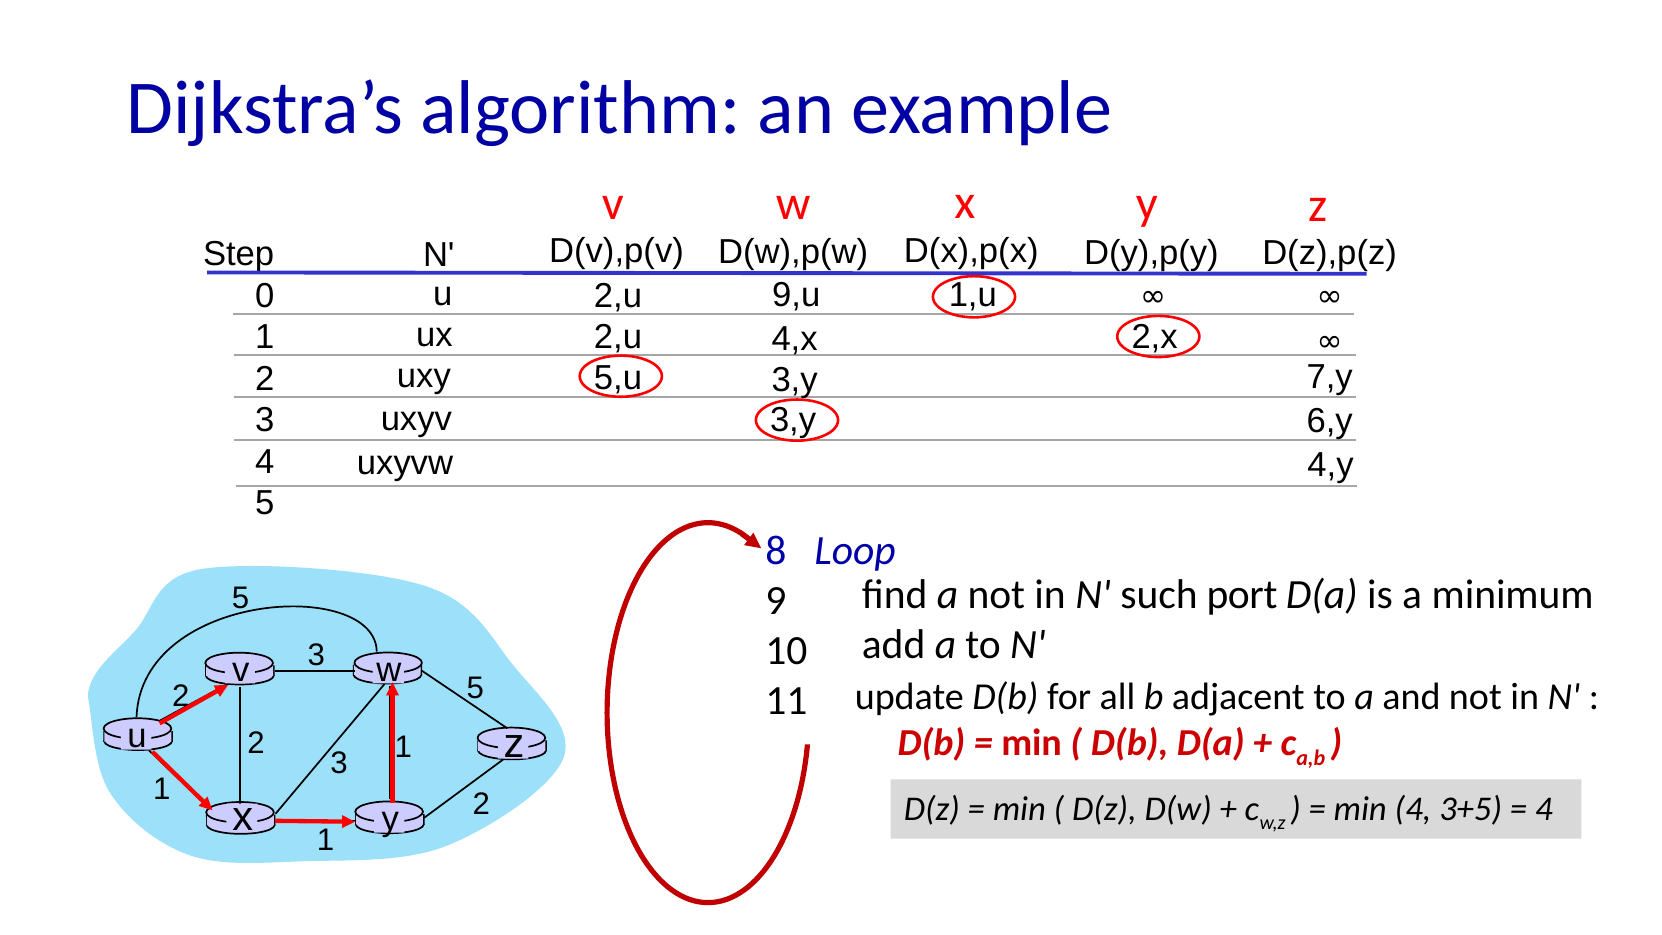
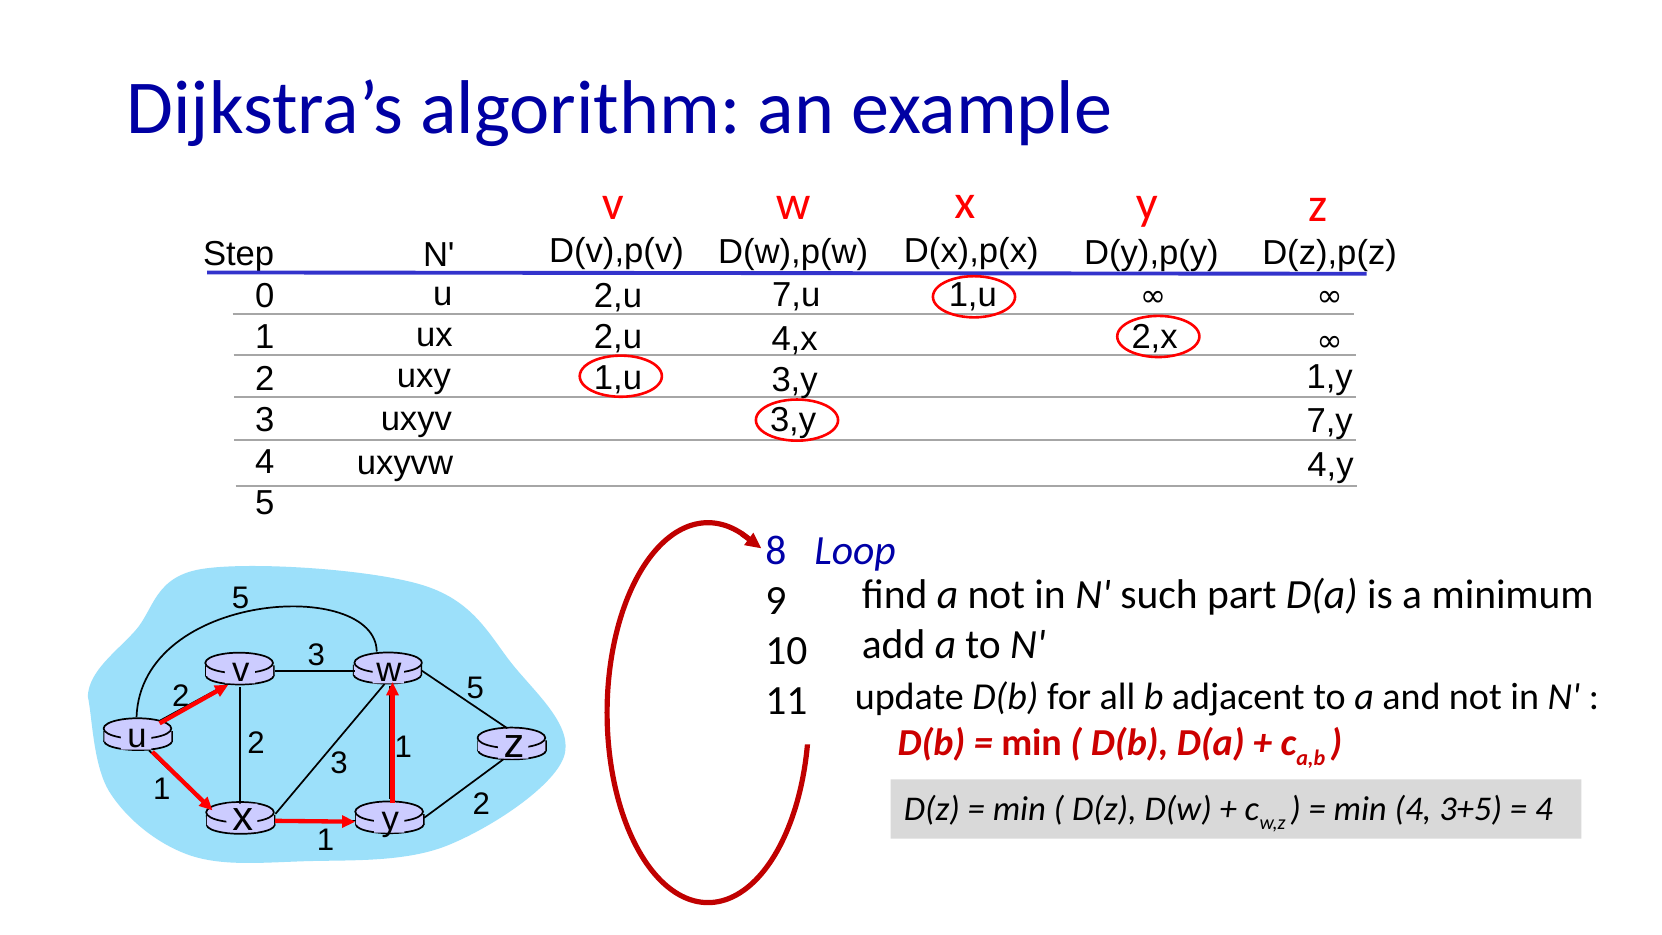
9,u: 9,u -> 7,u
7,y: 7,y -> 1,y
5,u at (618, 378): 5,u -> 1,u
6,y: 6,y -> 7,y
port: port -> part
